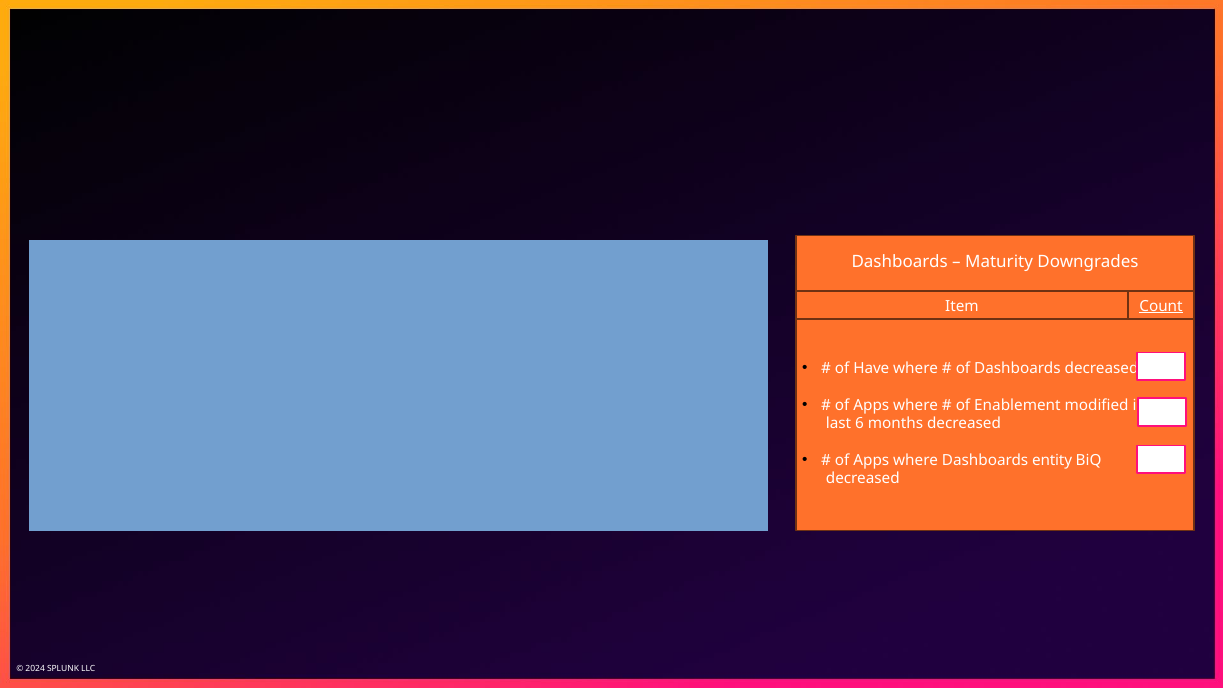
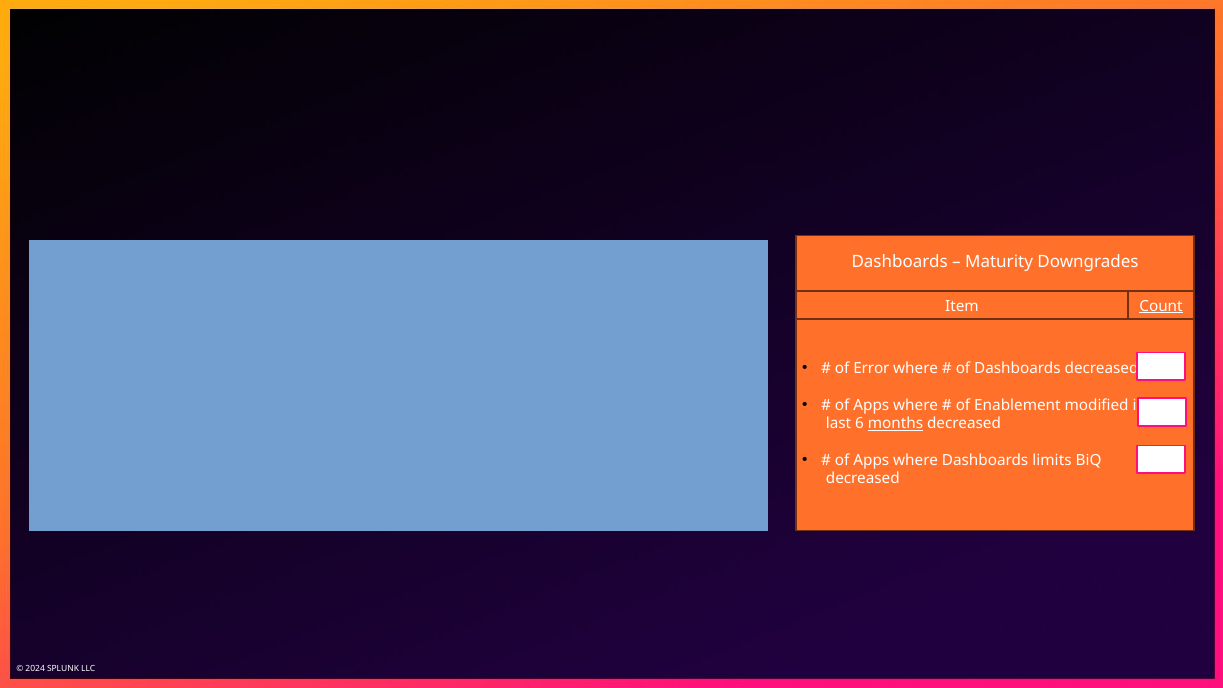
Have: Have -> Error
months underline: none -> present
entity: entity -> limits
